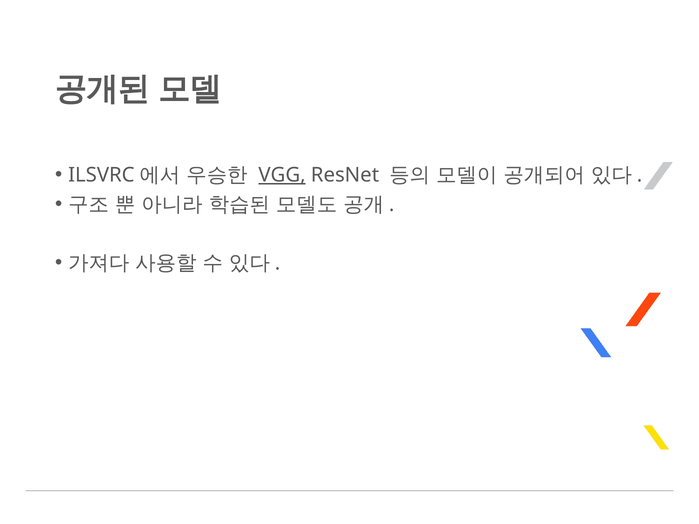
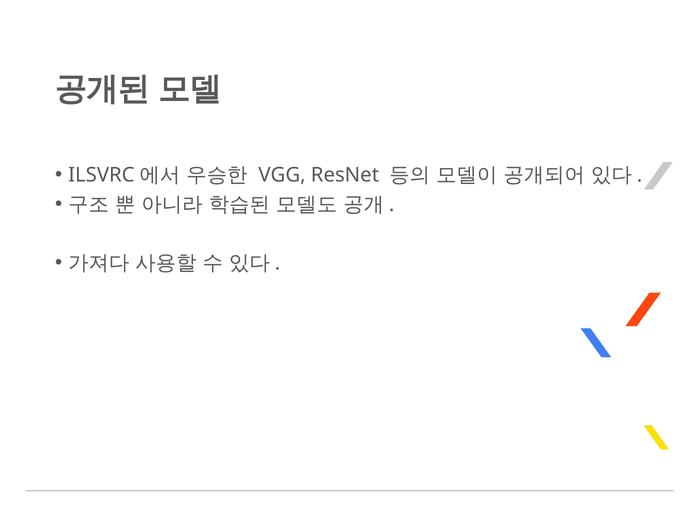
VGG underline: present -> none
